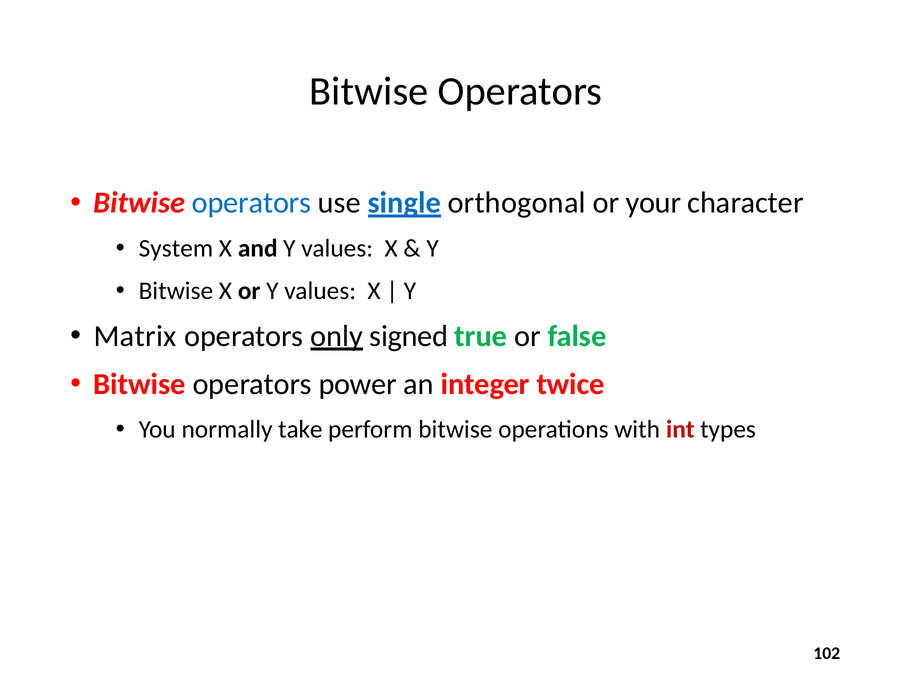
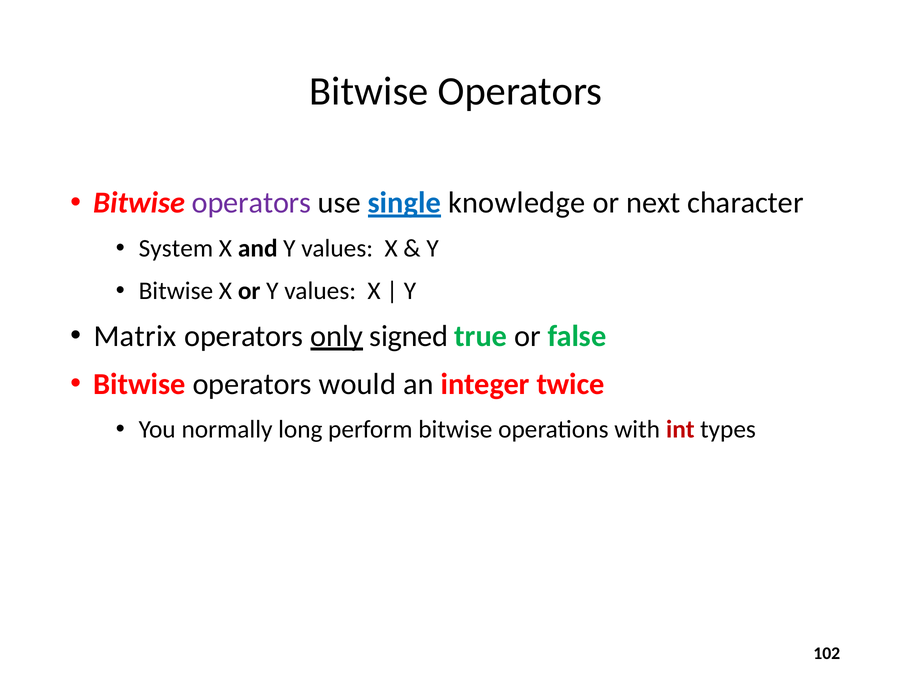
operators at (252, 203) colour: blue -> purple
orthogonal: orthogonal -> knowledge
your: your -> next
power: power -> would
take: take -> long
